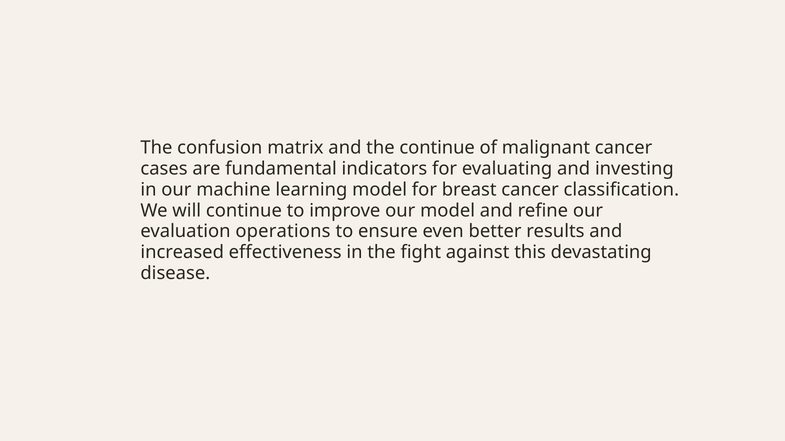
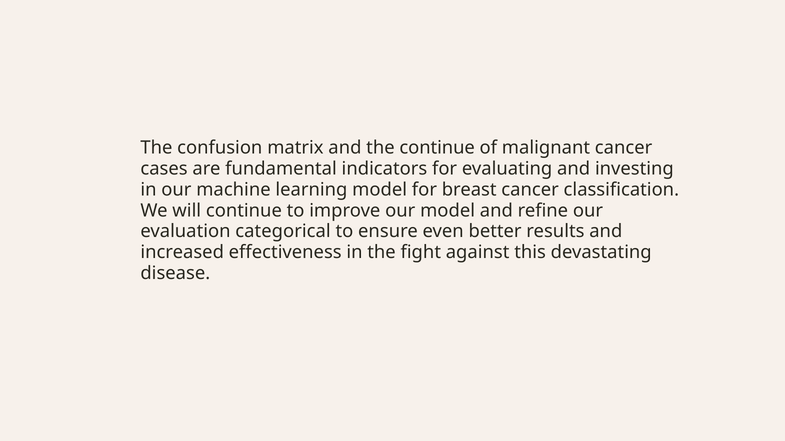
operations: operations -> categorical
